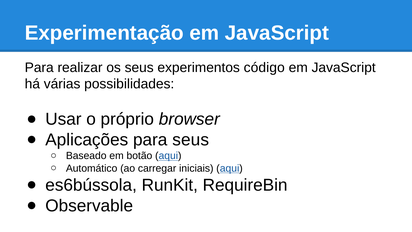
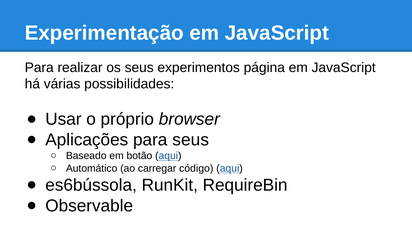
código: código -> página
iniciais: iniciais -> código
